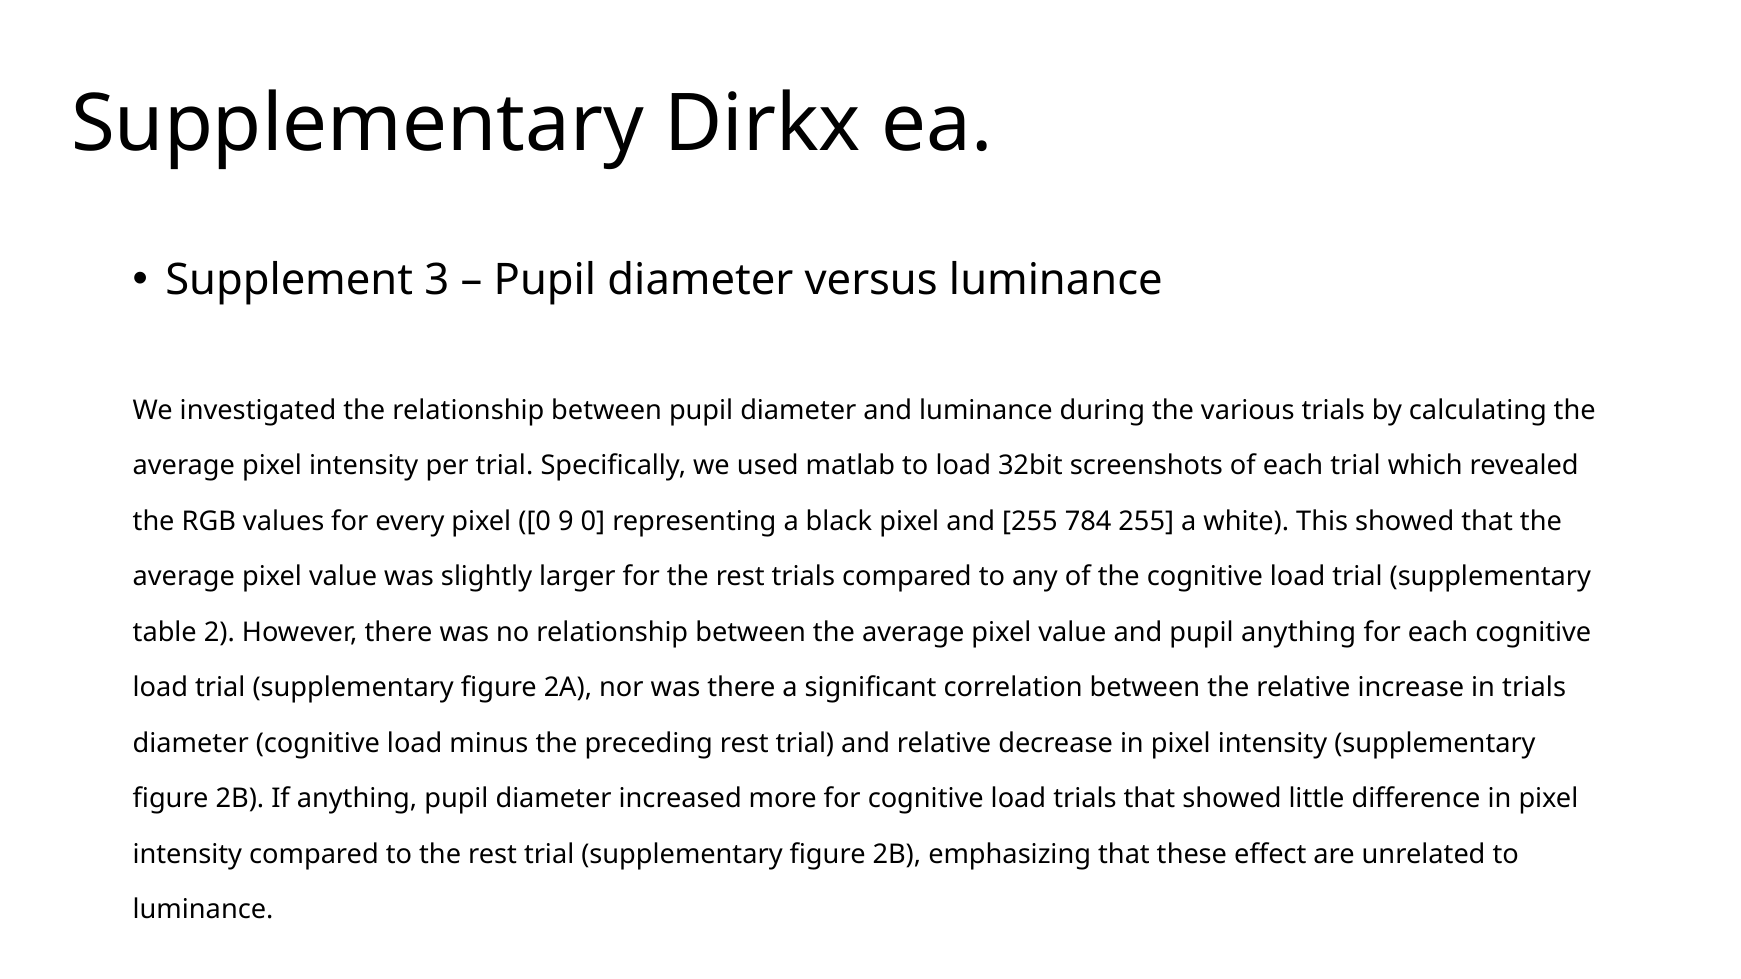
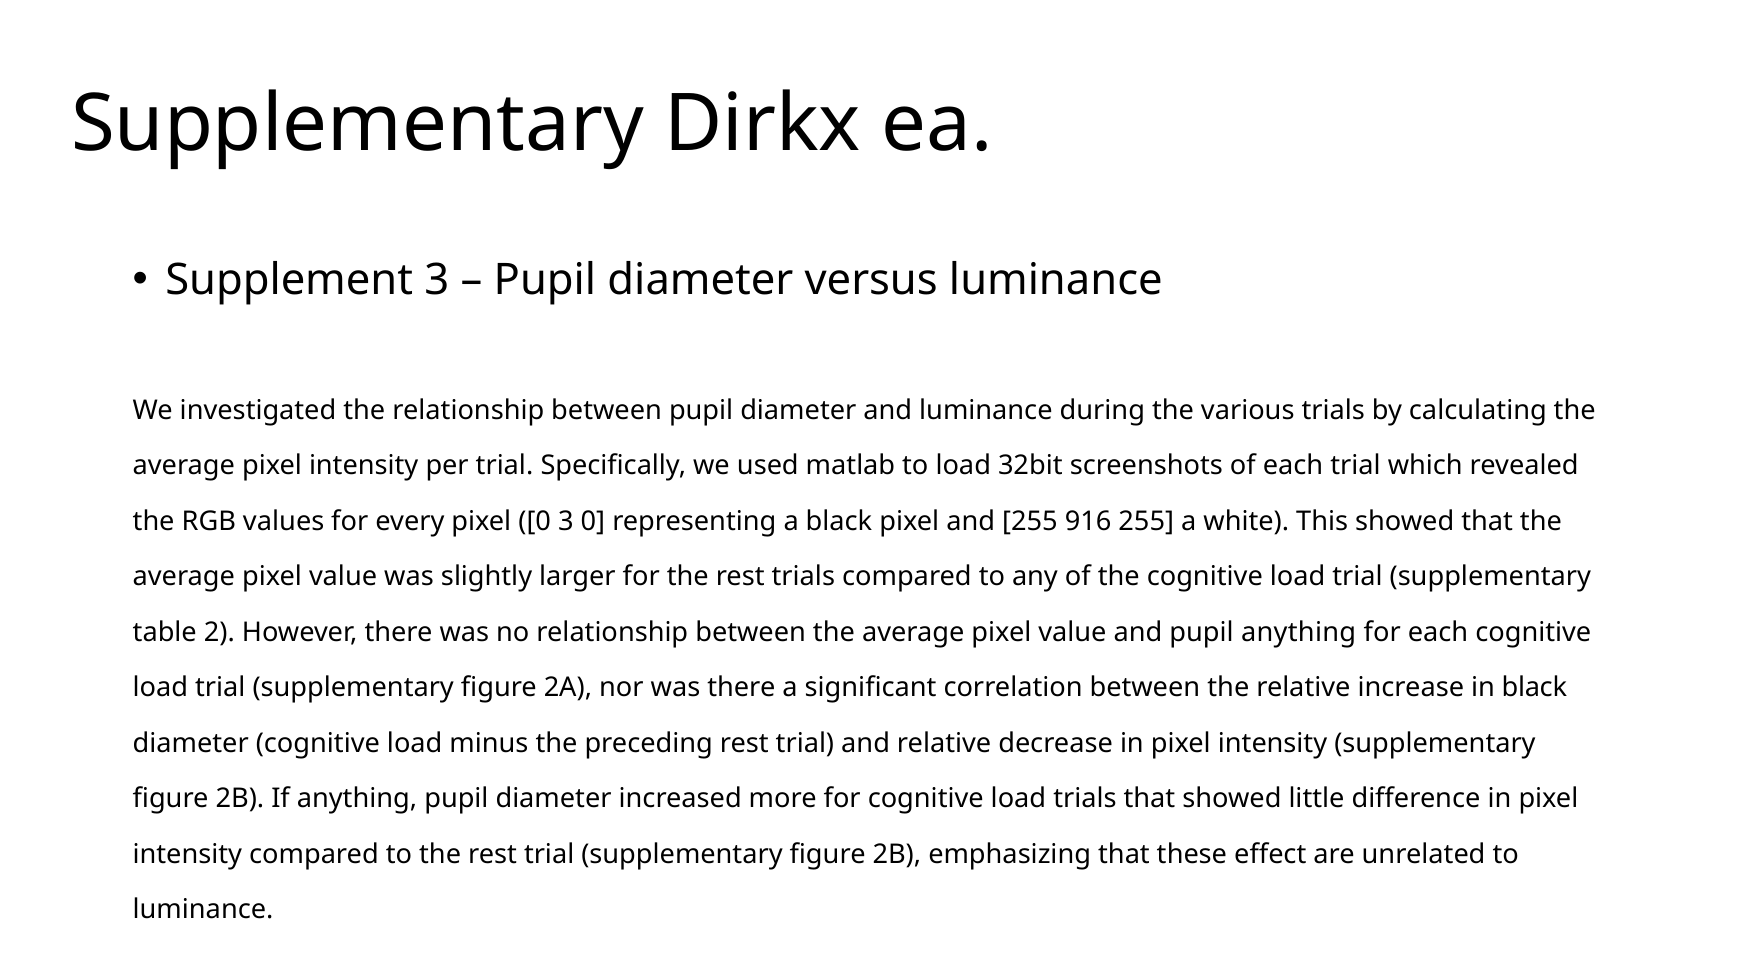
0 9: 9 -> 3
784: 784 -> 916
in trials: trials -> black
